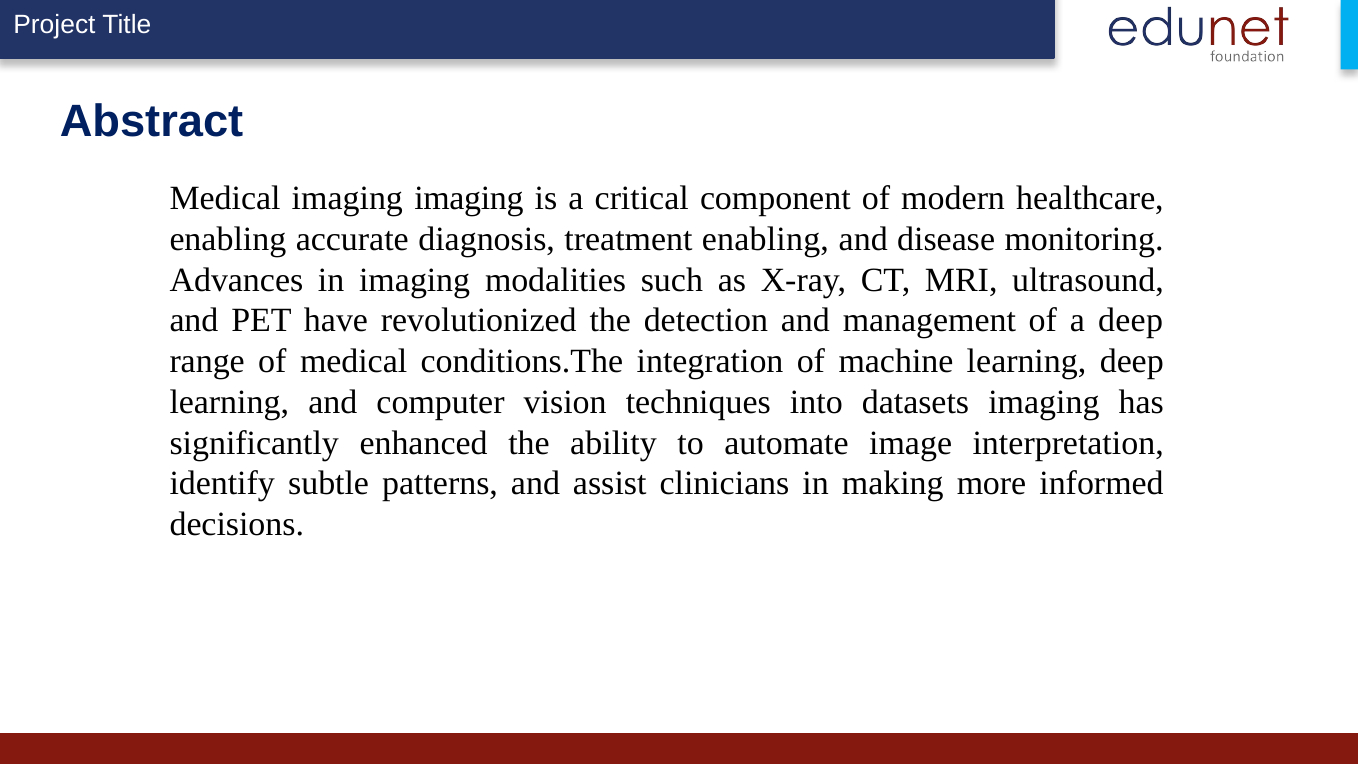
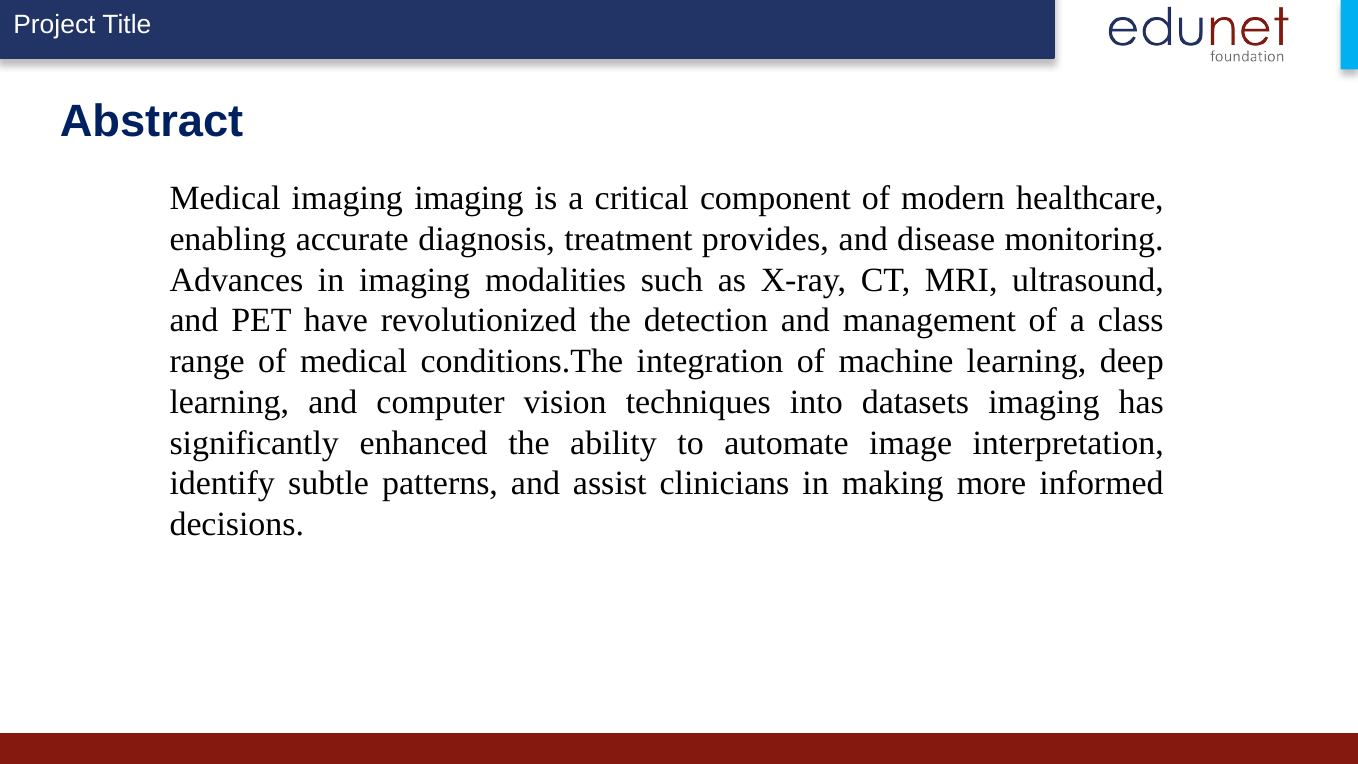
treatment enabling: enabling -> provides
a deep: deep -> class
